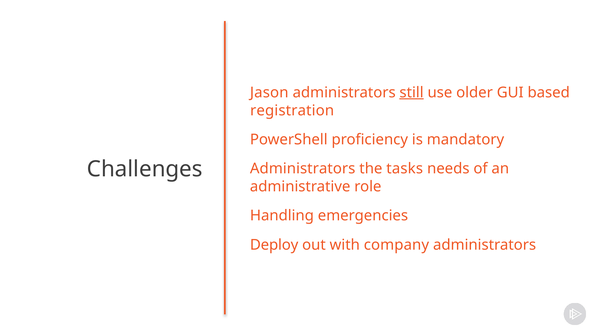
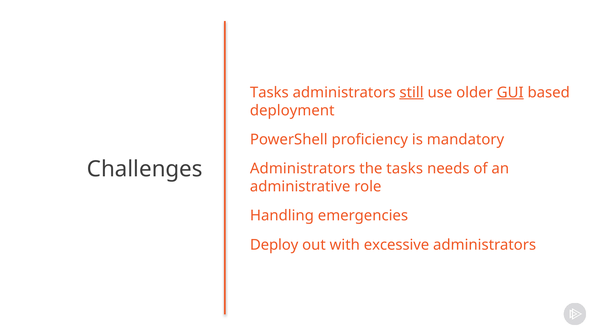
Jason at (269, 93): Jason -> Tasks
GUI underline: none -> present
registration: registration -> deployment
company: company -> excessive
